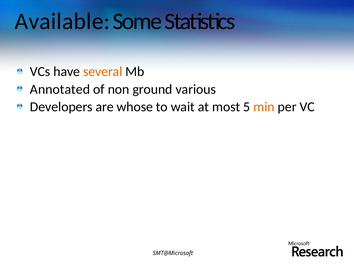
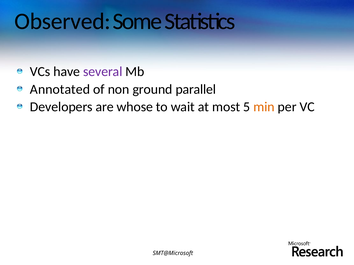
Available: Available -> Observed
several colour: orange -> purple
various: various -> parallel
